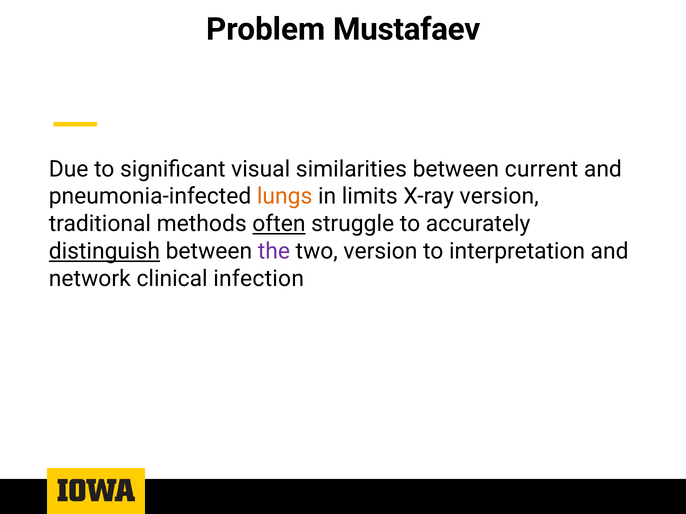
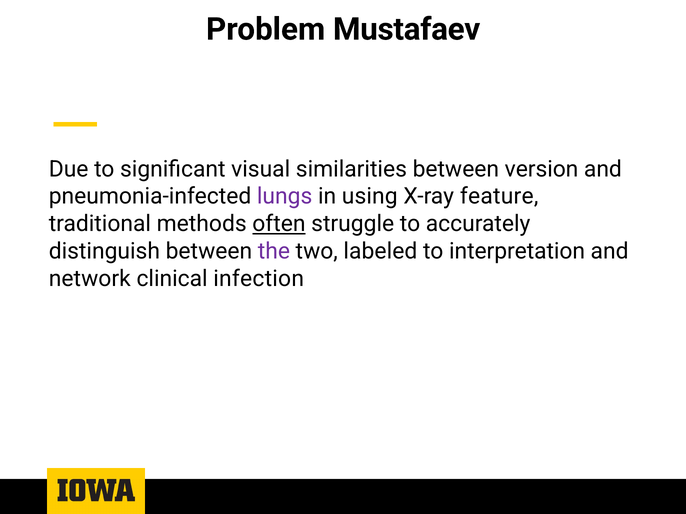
current: current -> version
lungs colour: orange -> purple
limits: limits -> using
X-ray version: version -> feature
distinguish underline: present -> none
two version: version -> labeled
